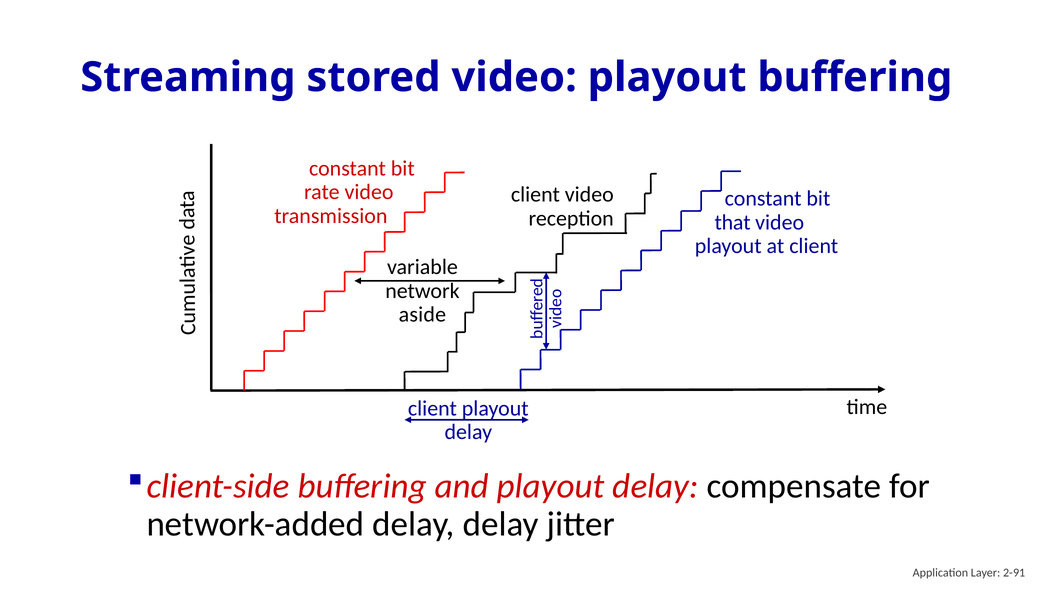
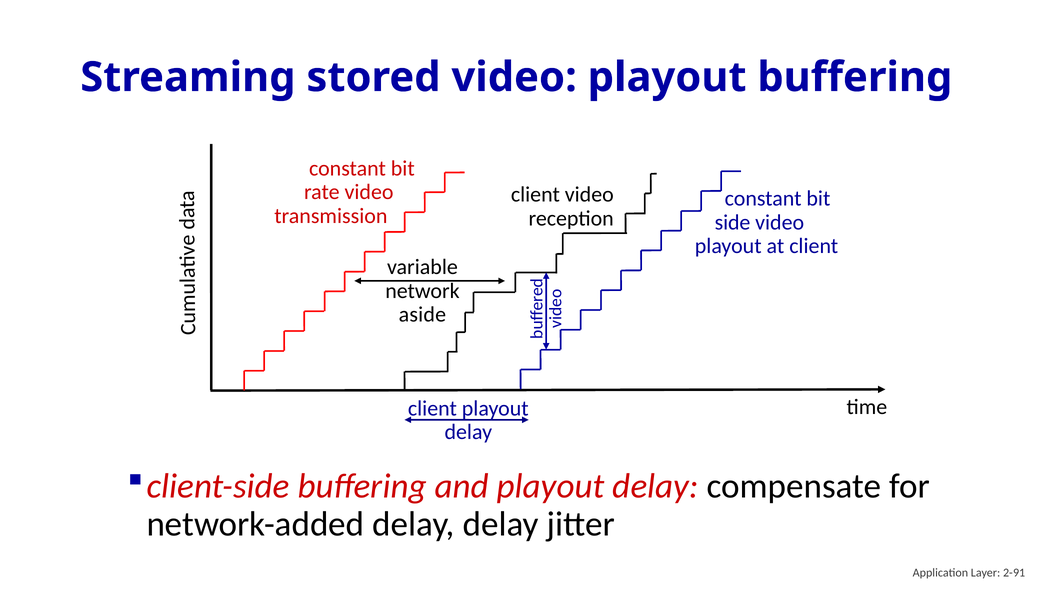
that: that -> side
